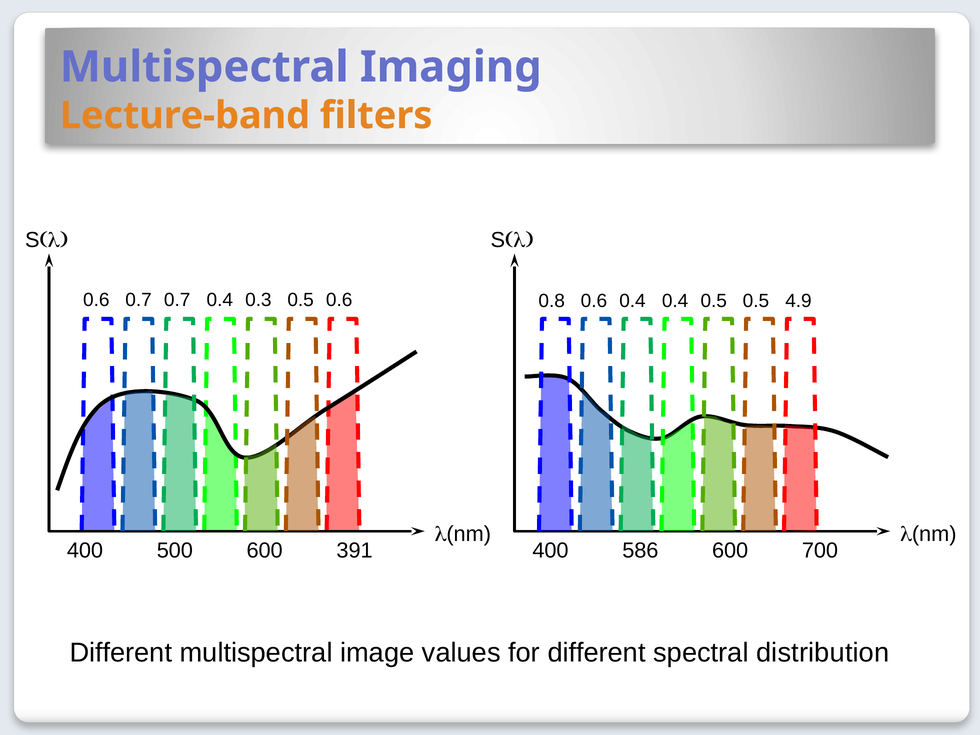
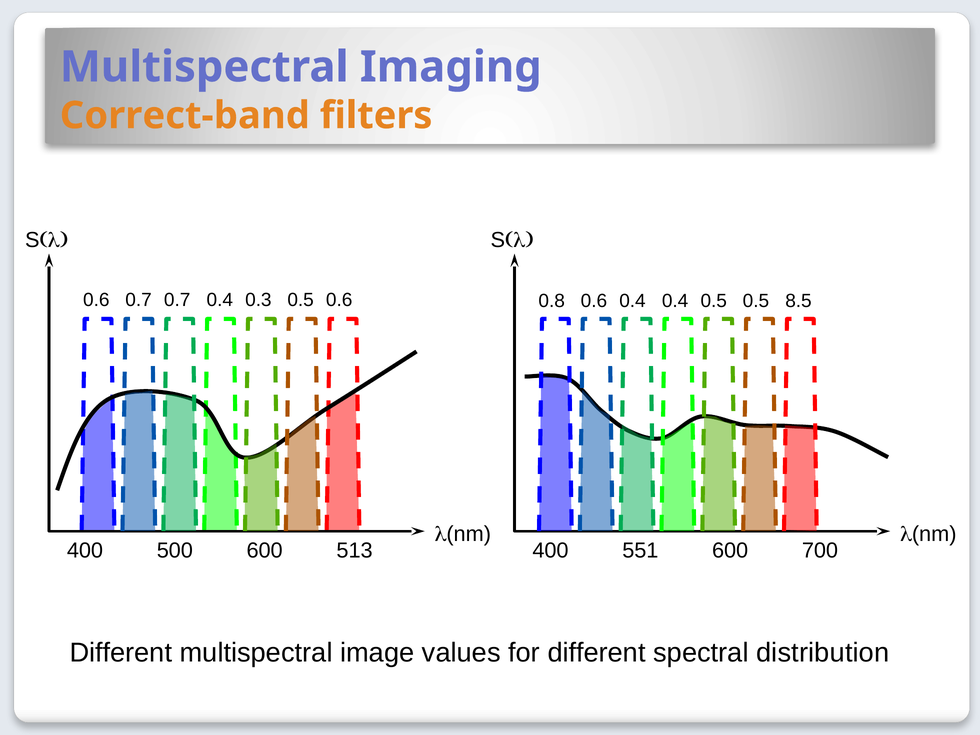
Lecture-band: Lecture-band -> Correct-band
4.9: 4.9 -> 8.5
391: 391 -> 513
586: 586 -> 551
